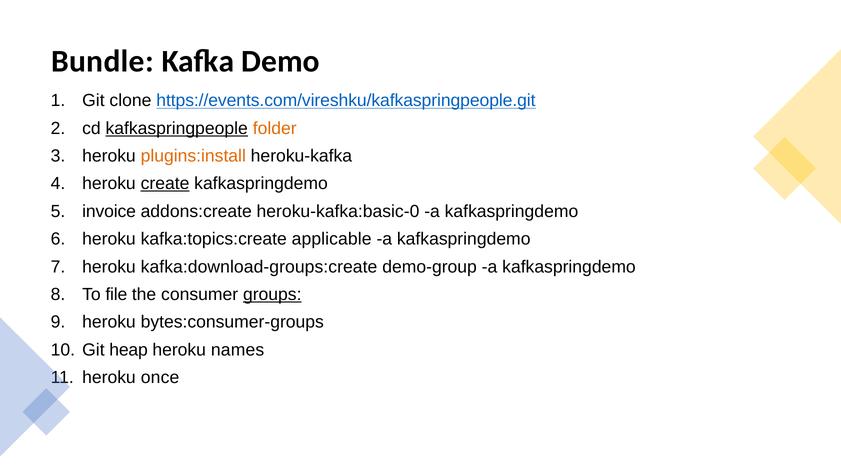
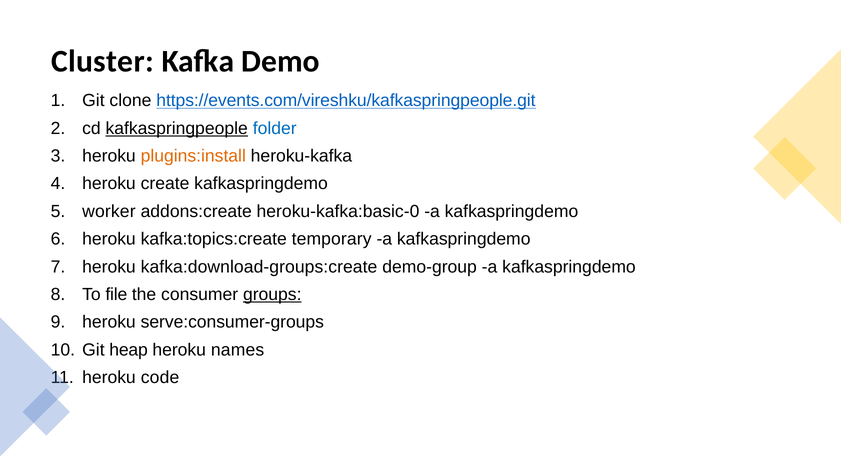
Bundle: Bundle -> Cluster
folder colour: orange -> blue
create underline: present -> none
invoice: invoice -> worker
applicable: applicable -> temporary
bytes:consumer-groups: bytes:consumer-groups -> serve:consumer-groups
once: once -> code
